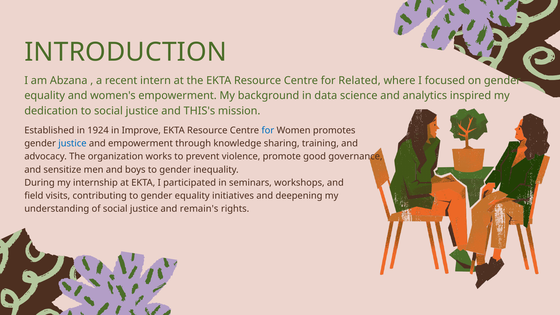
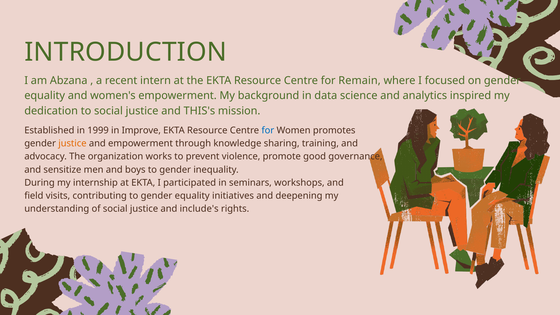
Related: Related -> Remain
1924: 1924 -> 1999
justice at (72, 143) colour: blue -> orange
remain's: remain's -> include's
